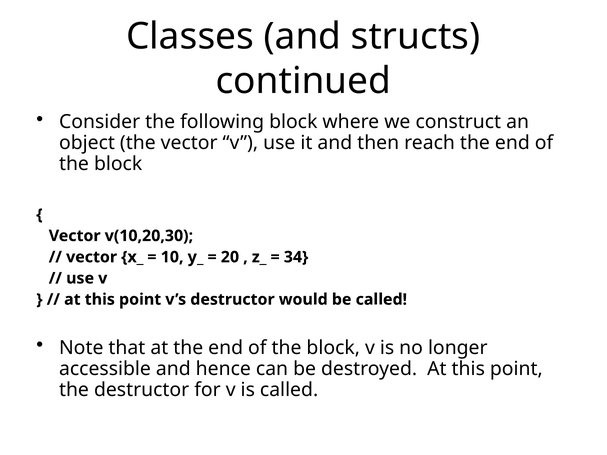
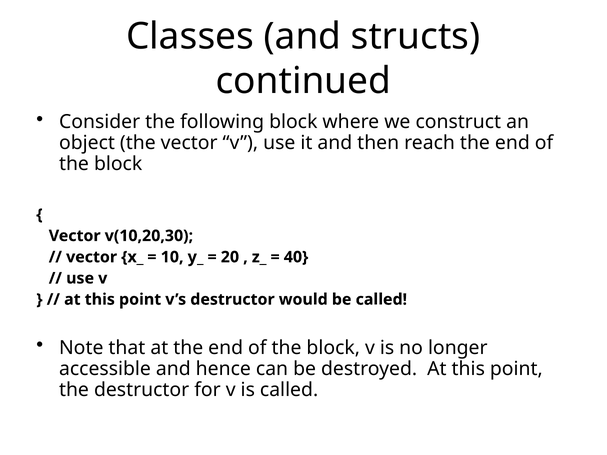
34: 34 -> 40
